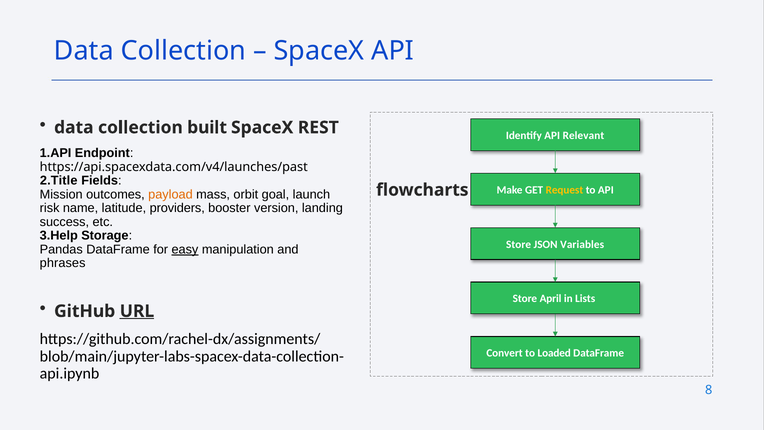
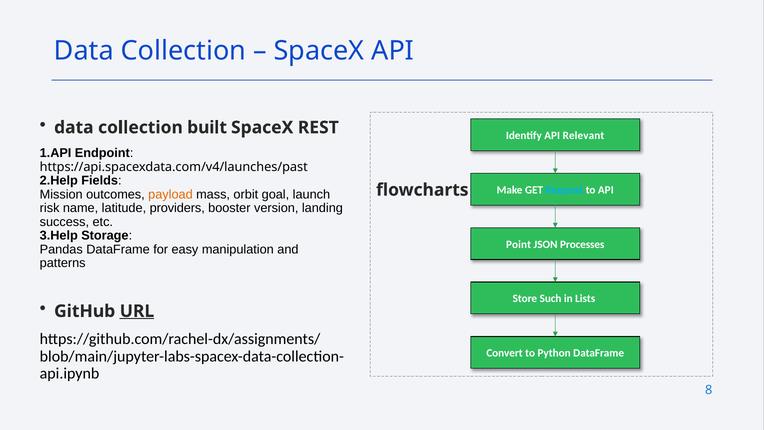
2.Title: 2.Title -> 2.Help
Request colour: yellow -> light blue
Store at (519, 244): Store -> Point
Variables: Variables -> Processes
easy underline: present -> none
phrases: phrases -> patterns
April: April -> Such
Loaded: Loaded -> Python
